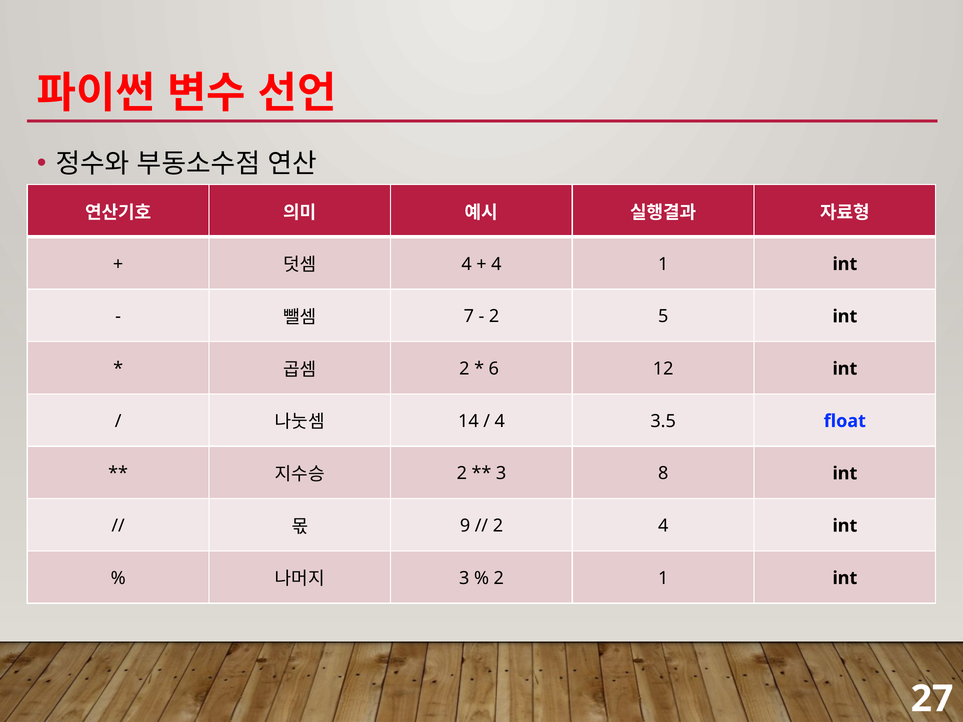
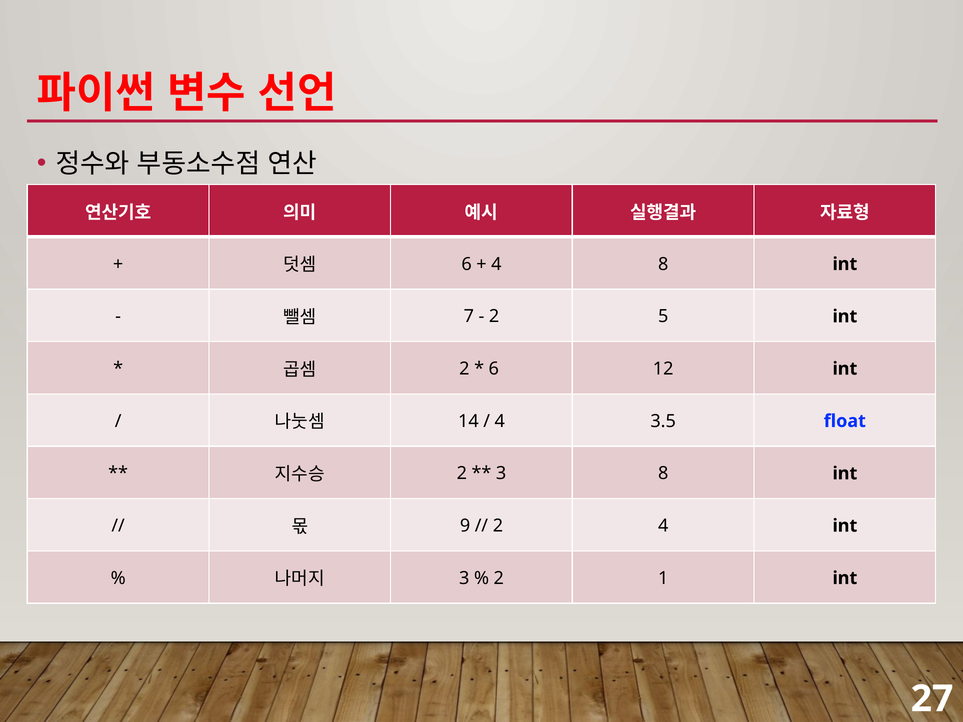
4 at (467, 264): 4 -> 6
4 1: 1 -> 8
